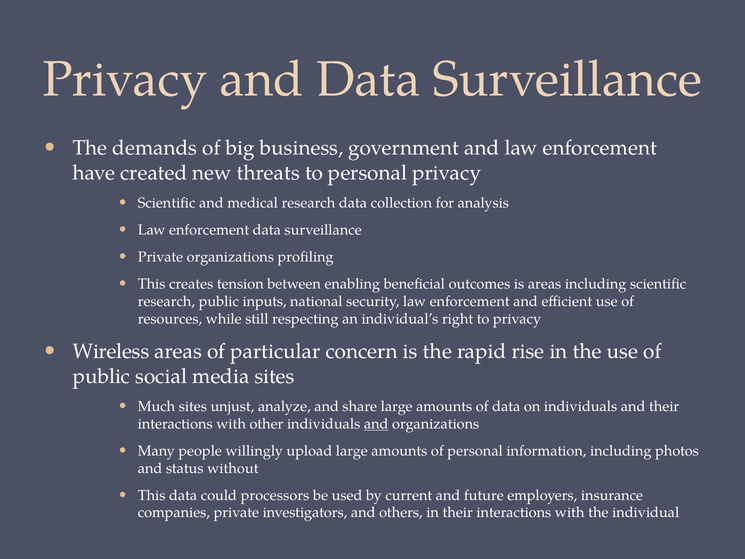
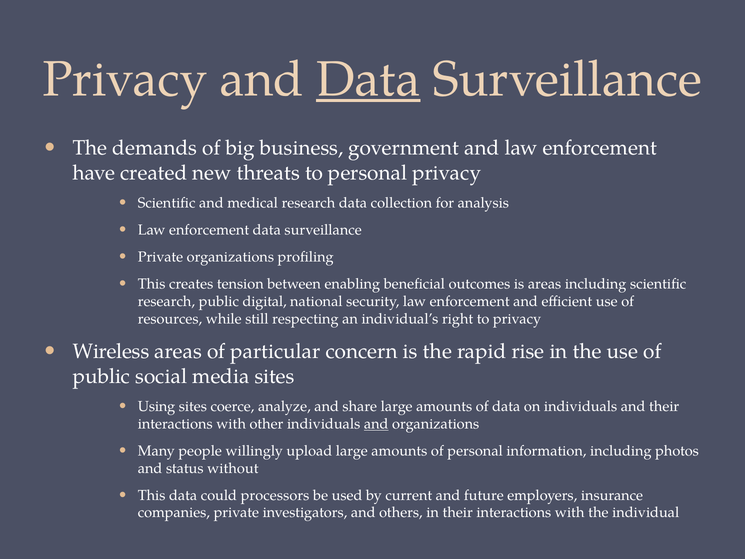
Data at (368, 79) underline: none -> present
inputs: inputs -> digital
Much: Much -> Using
unjust: unjust -> coerce
